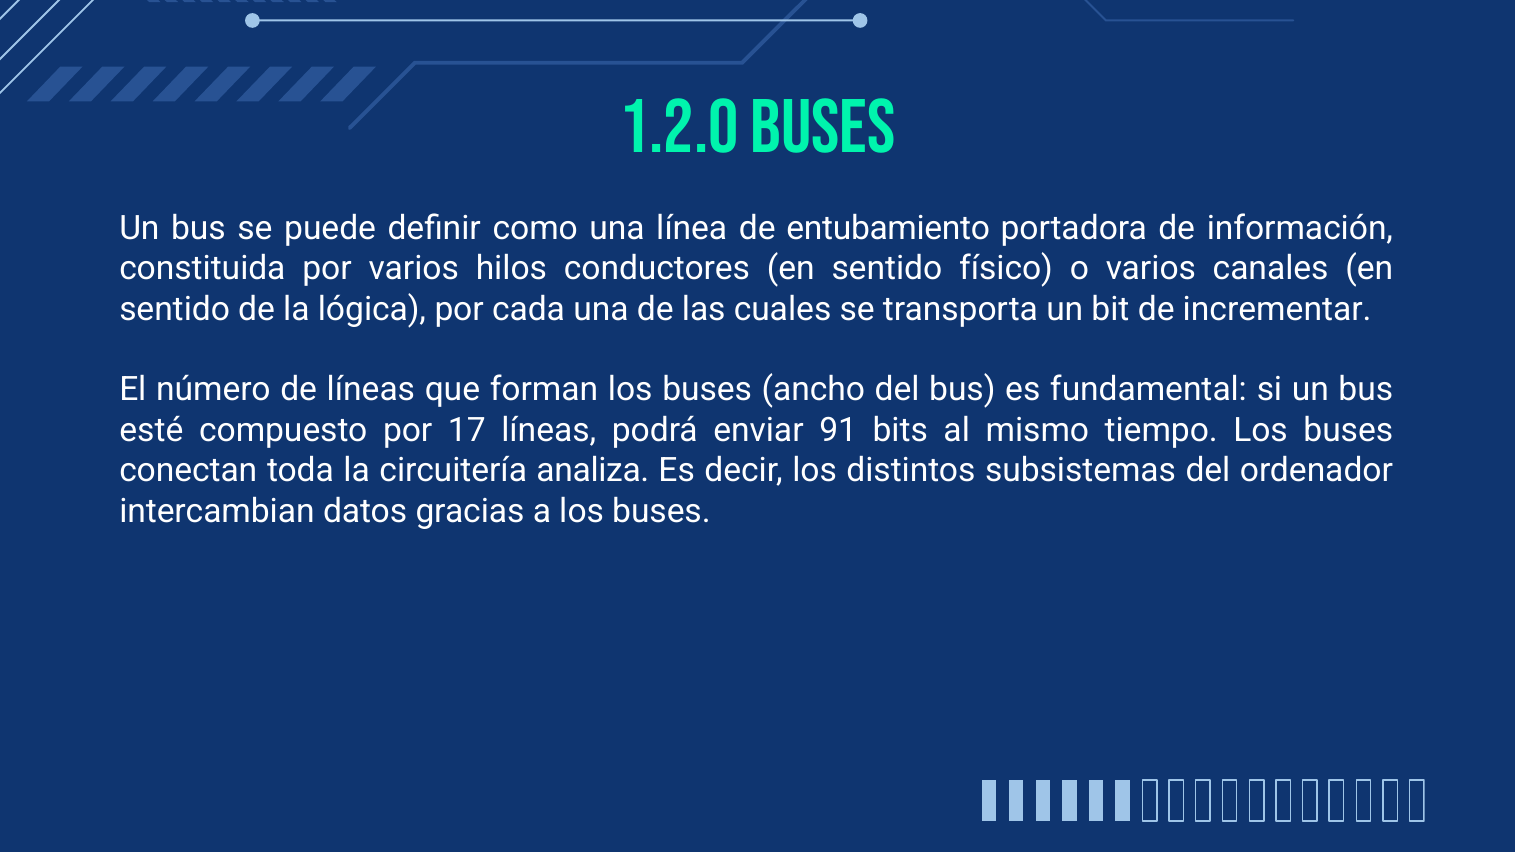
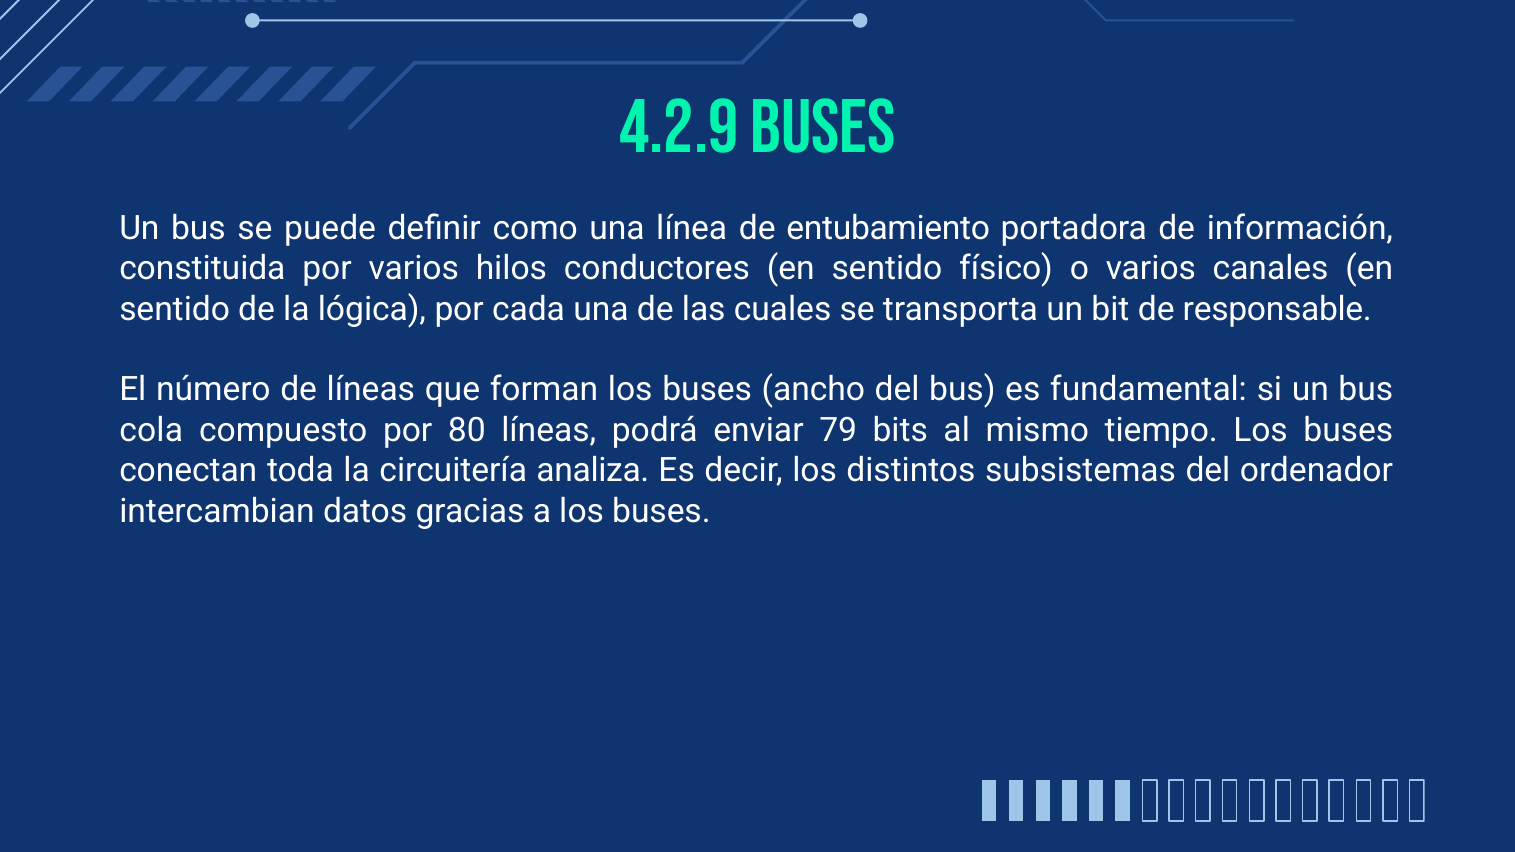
1.2.0: 1.2.0 -> 4.2.9
incrementar: incrementar -> responsable
esté: esté -> cola
17: 17 -> 80
91: 91 -> 79
